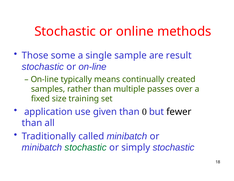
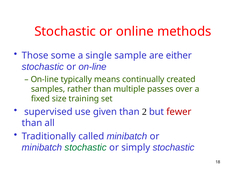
result: result -> either
application: application -> supervised
0: 0 -> 2
fewer colour: black -> red
